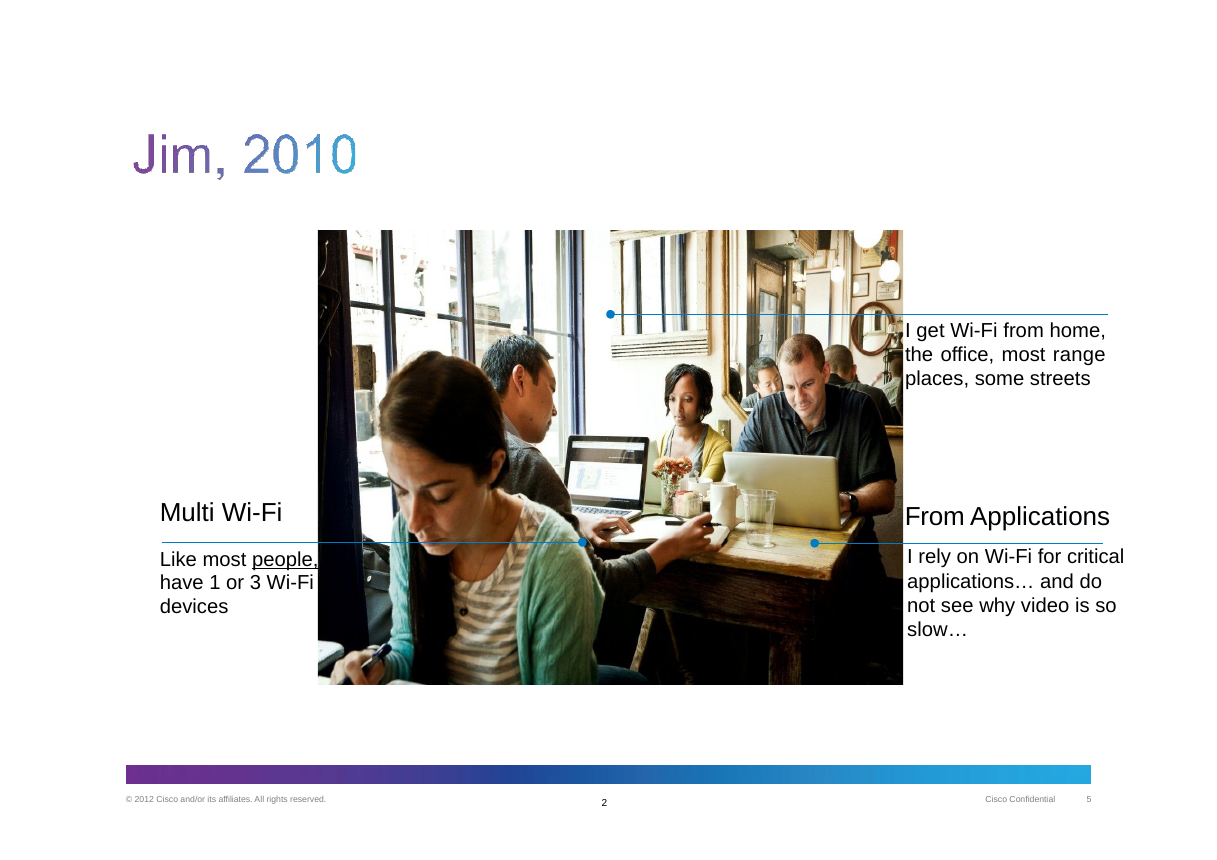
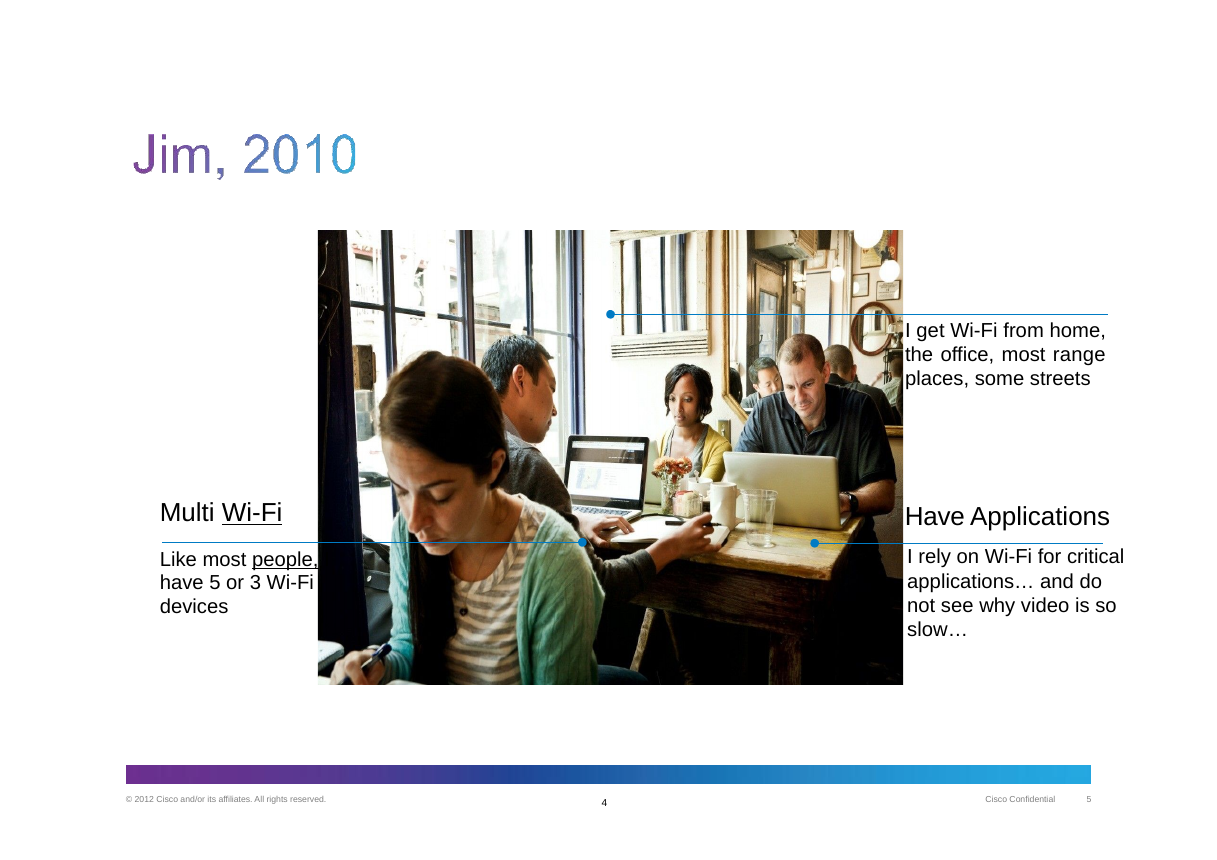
Wi-Fi at (252, 513) underline: none -> present
From at (935, 517): From -> Have
have 1: 1 -> 5
2: 2 -> 4
